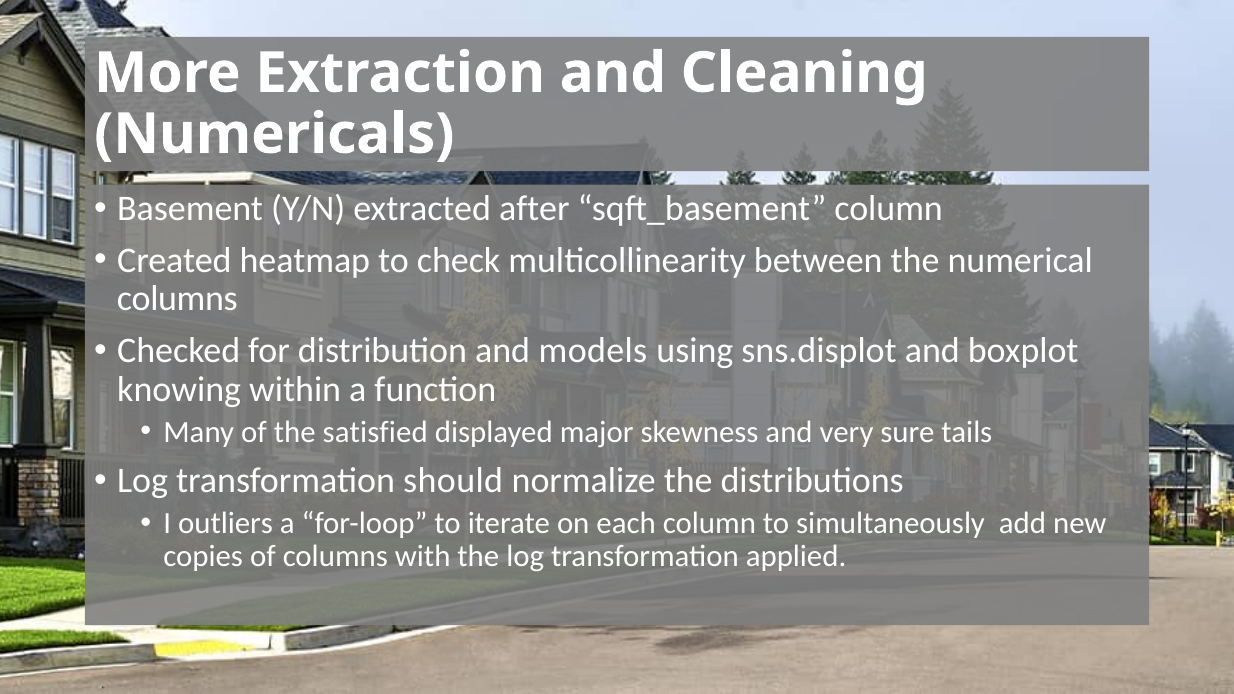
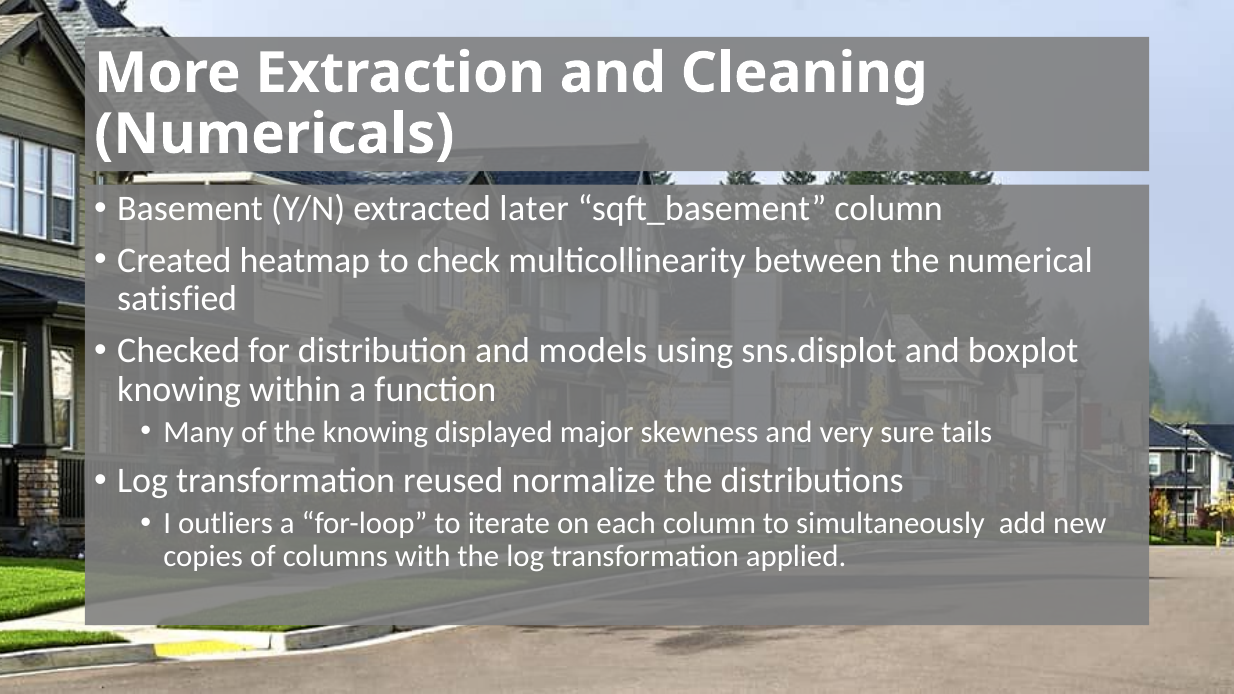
after: after -> later
columns at (177, 299): columns -> satisfied
the satisfied: satisfied -> knowing
should: should -> reused
